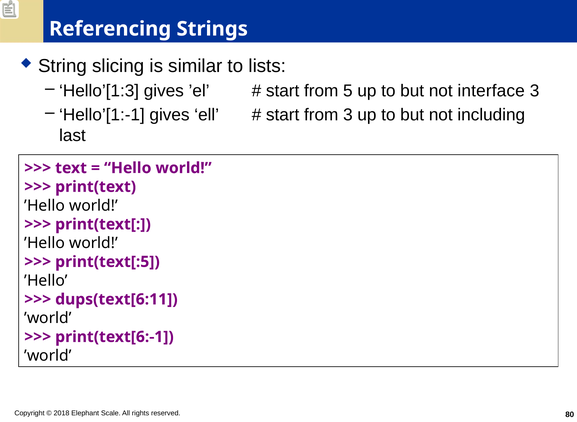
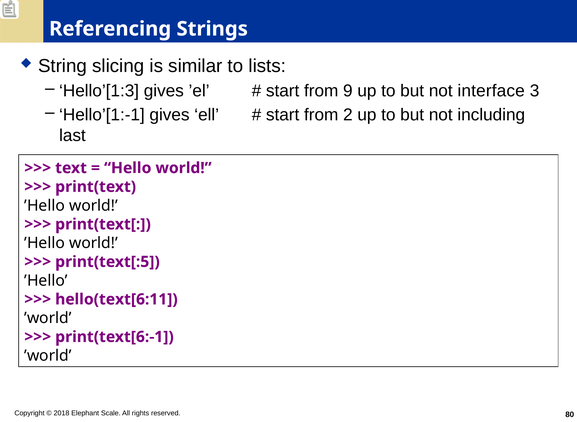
5: 5 -> 9
from 3: 3 -> 2
dups(text[6:11: dups(text[6:11 -> hello(text[6:11
